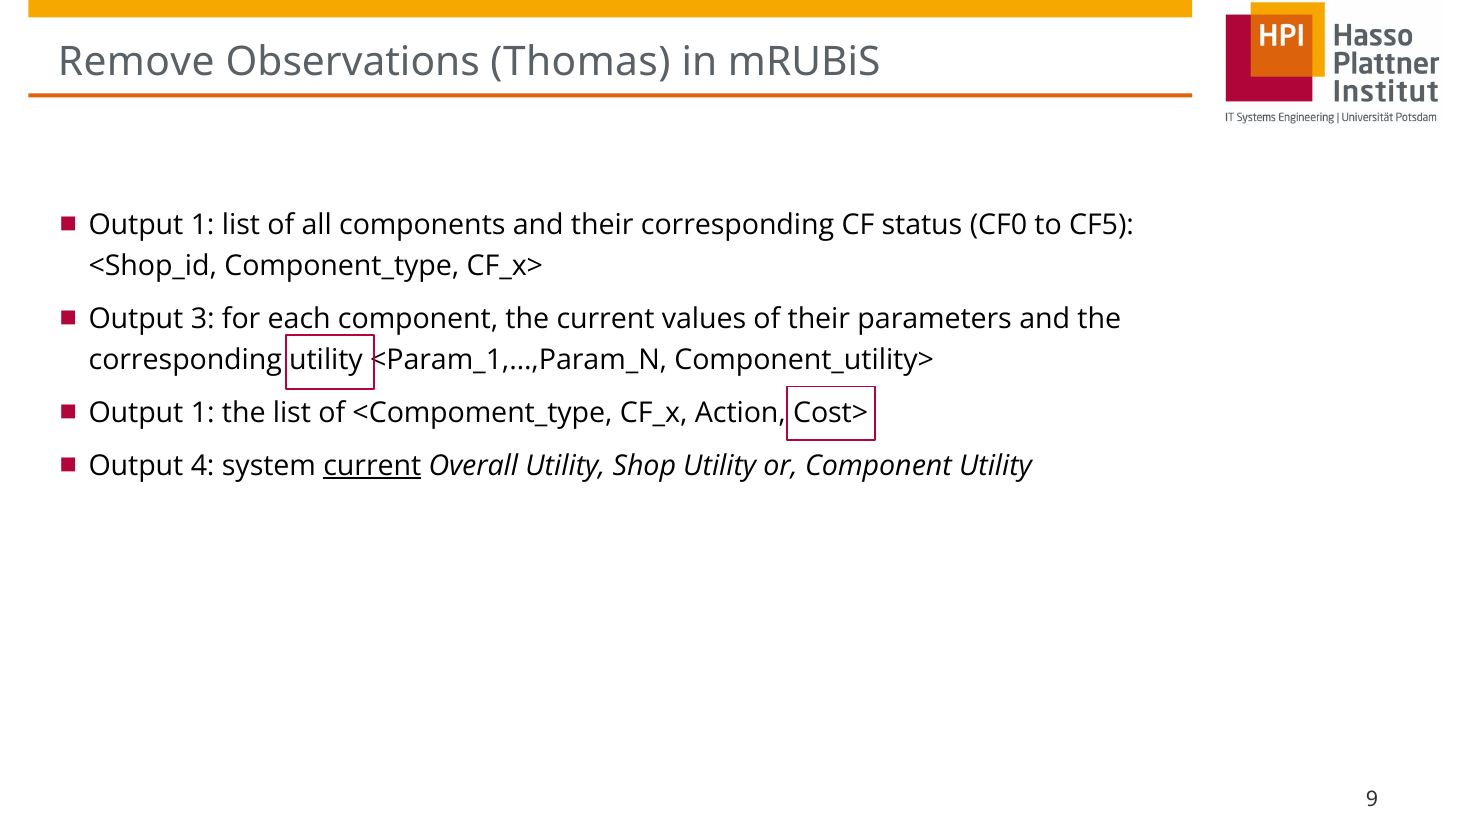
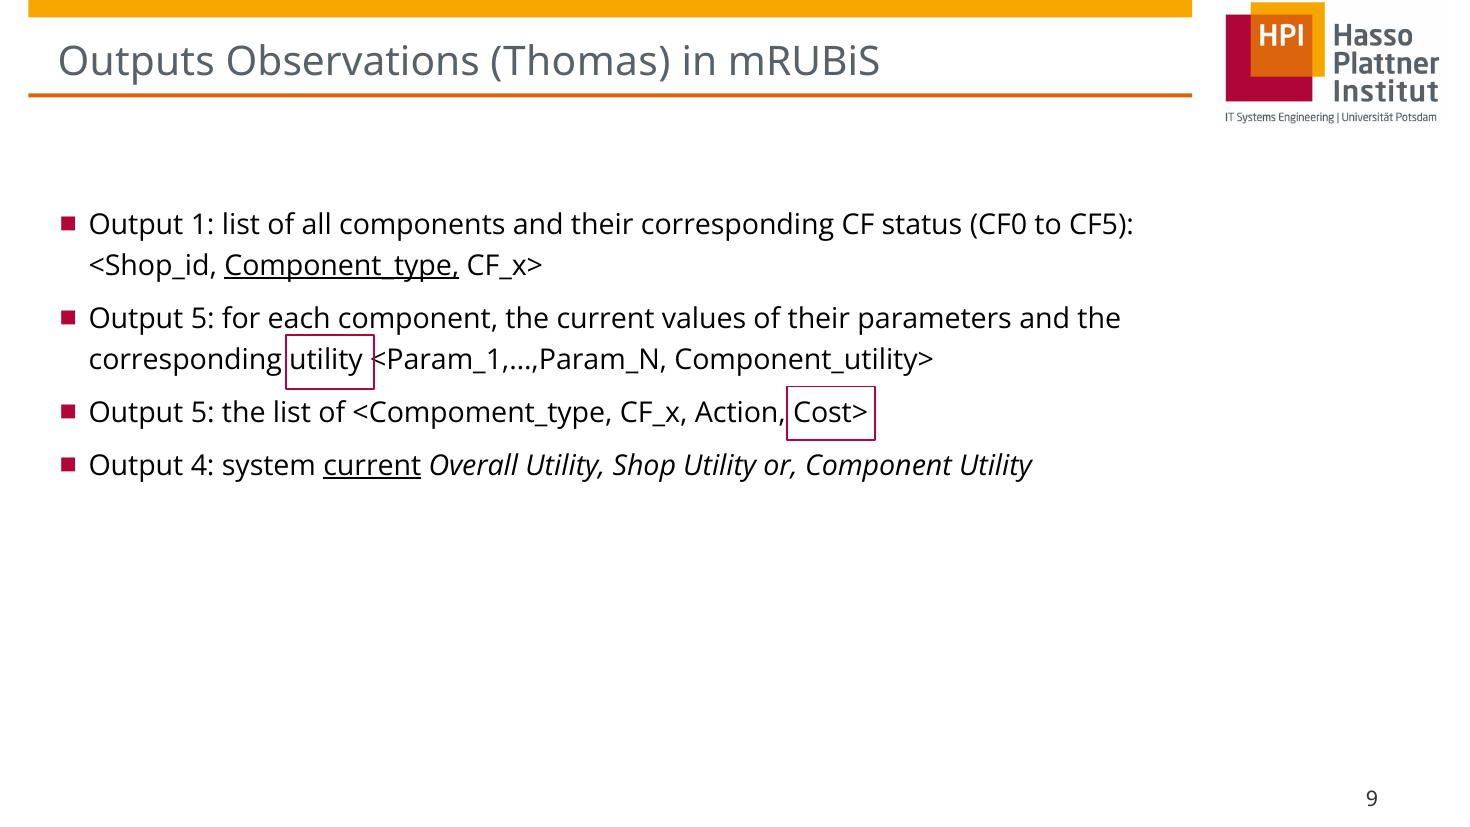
Remove: Remove -> Outputs
Component_type underline: none -> present
3 at (203, 319): 3 -> 5
1 at (203, 413): 1 -> 5
